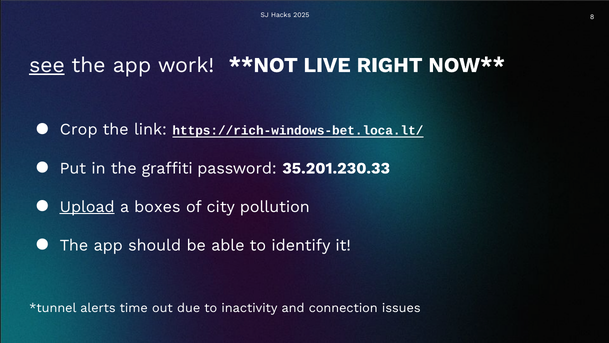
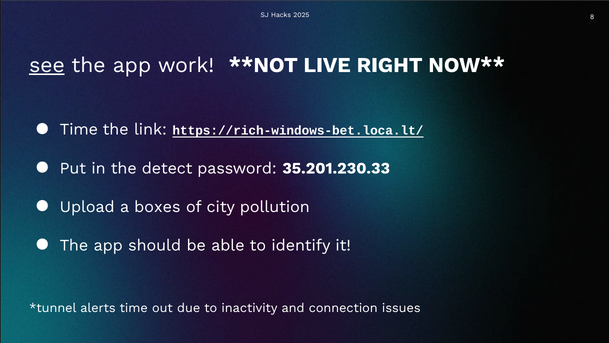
Crop at (79, 129): Crop -> Time
graffiti: graffiti -> detect
Upload underline: present -> none
